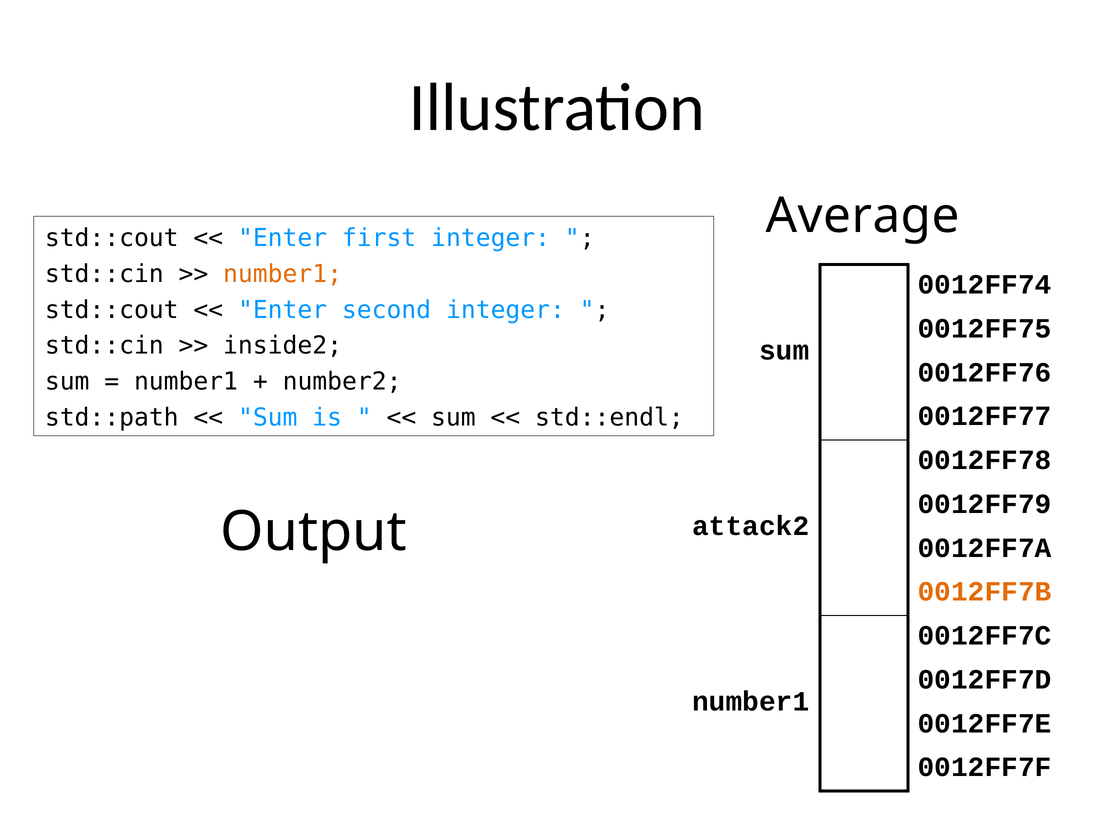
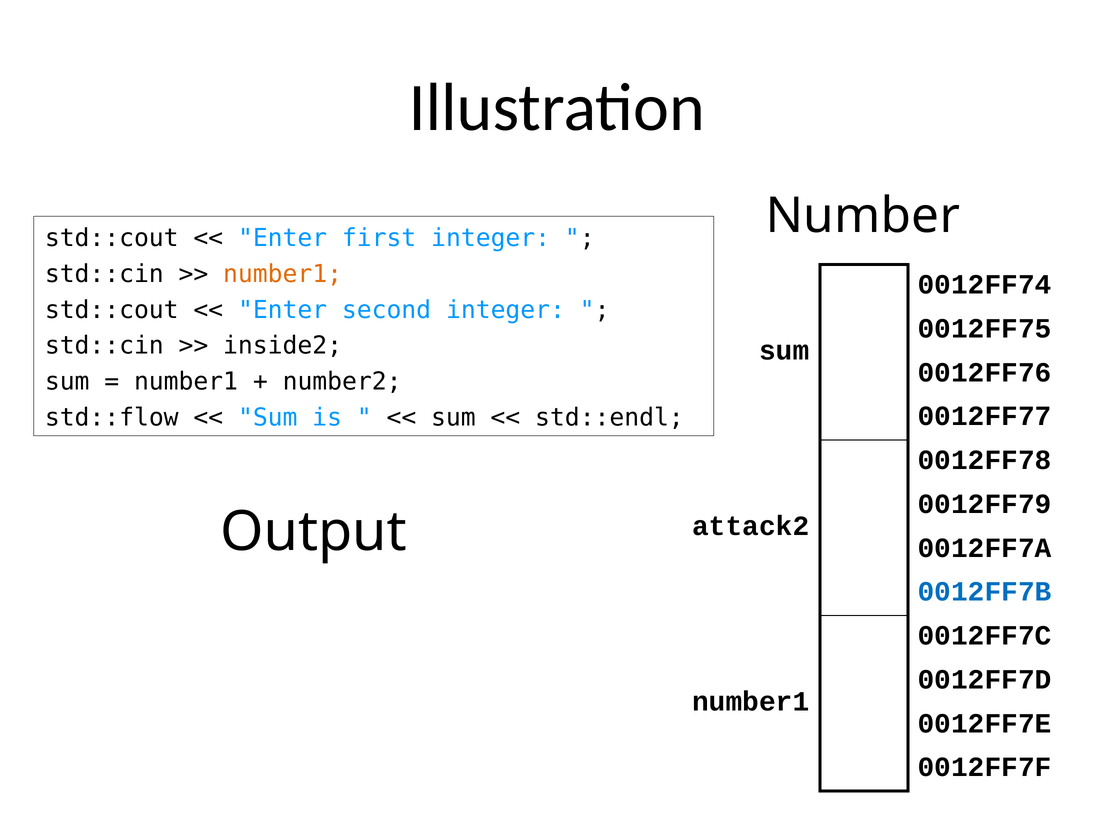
Average: Average -> Number
std::path: std::path -> std::flow
0012FF7B colour: orange -> blue
